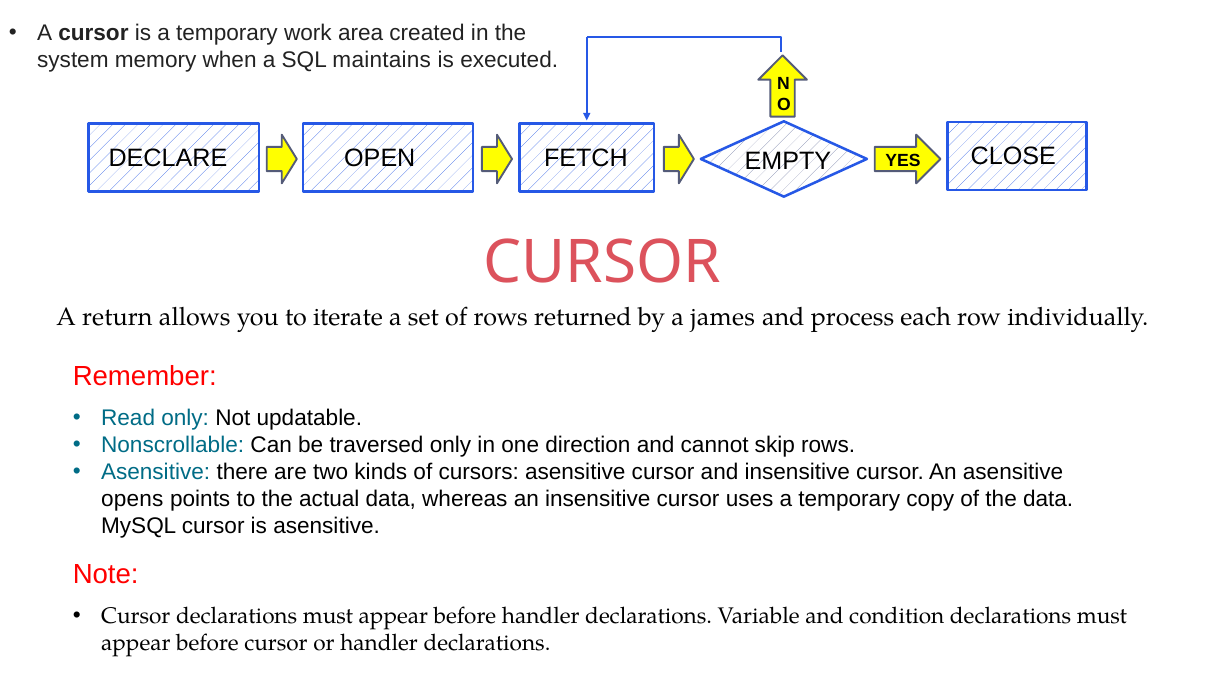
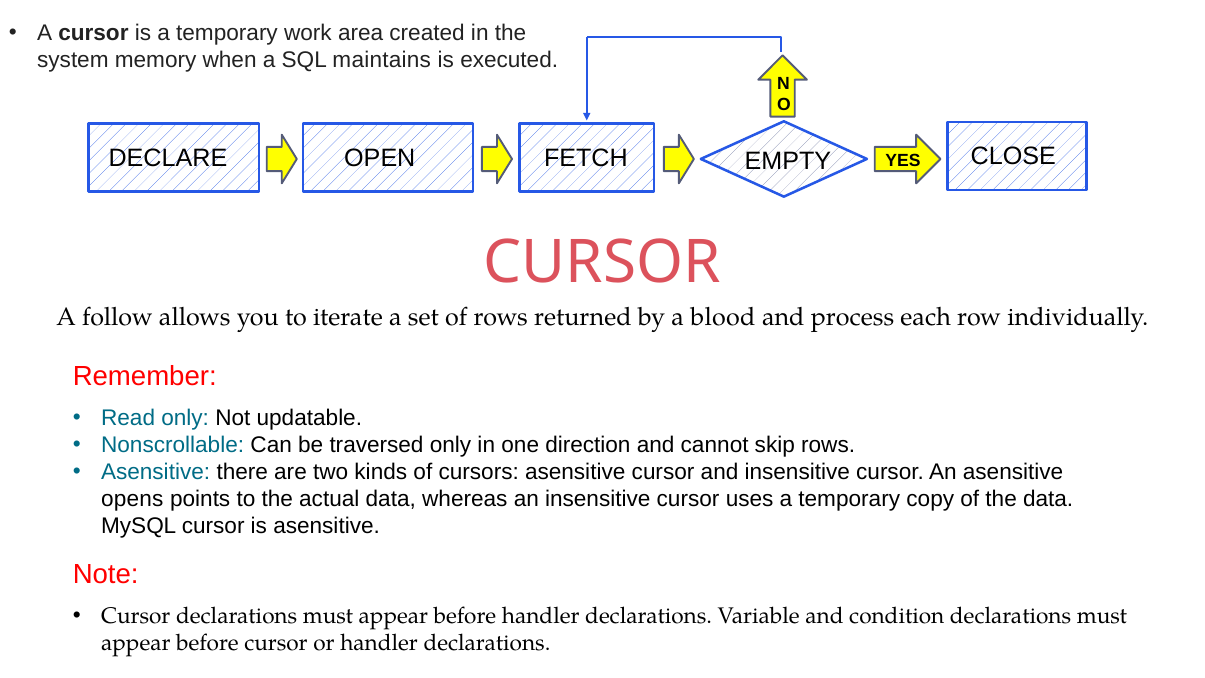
return: return -> follow
james: james -> blood
